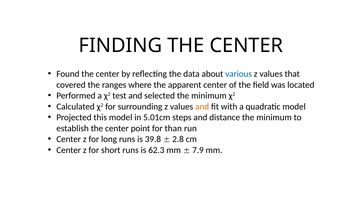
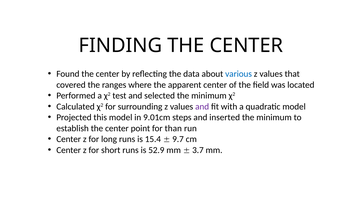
and at (202, 106) colour: orange -> purple
5.01cm: 5.01cm -> 9.01cm
distance: distance -> inserted
39.8: 39.8 -> 15.4
2.8: 2.8 -> 9.7
62.3: 62.3 -> 52.9
7.9: 7.9 -> 3.7
